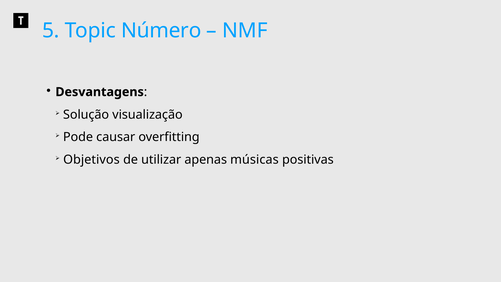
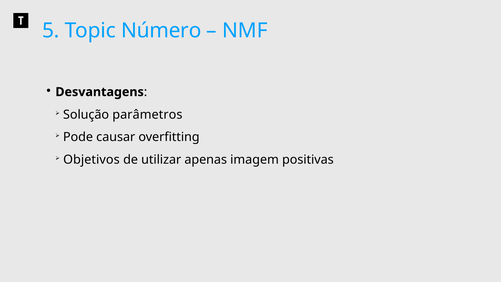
visualização: visualização -> parâmetros
músicas: músicas -> imagem
